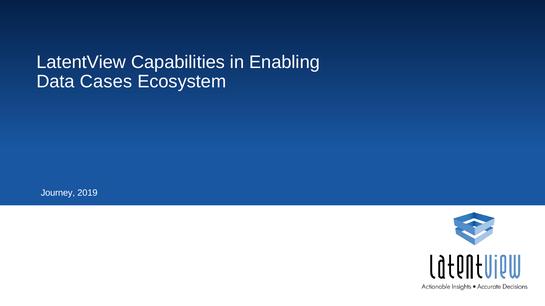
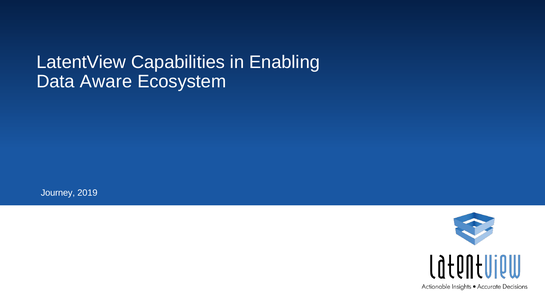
Cases: Cases -> Aware
